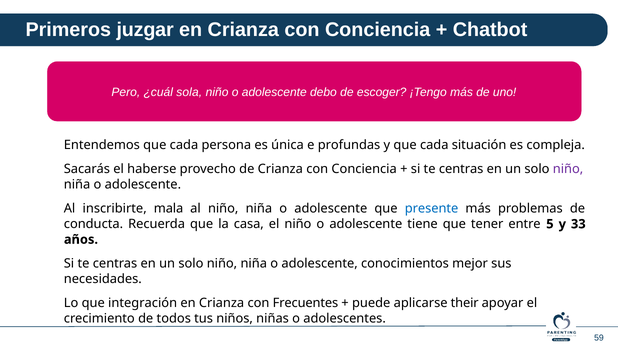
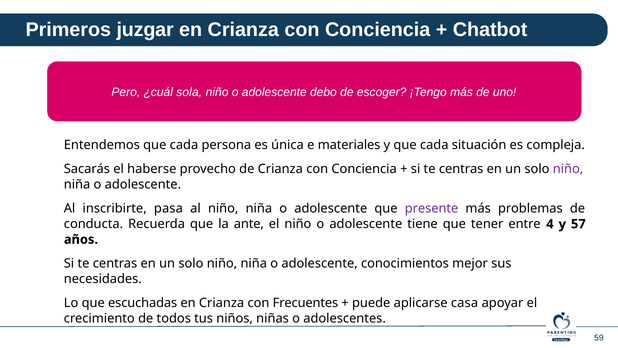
profundas: profundas -> materiales
mala: mala -> pasa
presente colour: blue -> purple
casa: casa -> ante
5: 5 -> 4
33: 33 -> 57
integración: integración -> escuchadas
their: their -> casa
